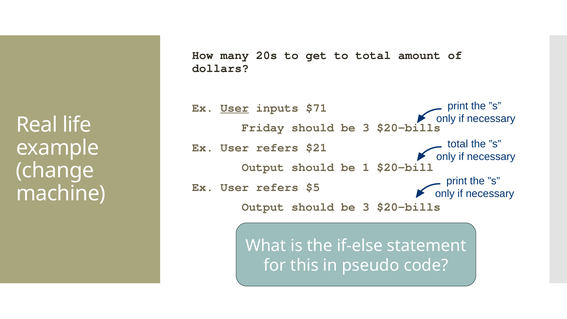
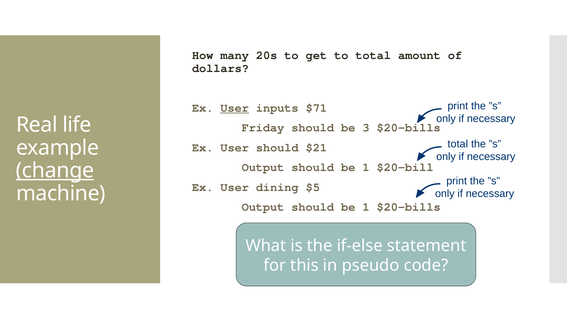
refers at (277, 148): refers -> should
change underline: none -> present
refers at (277, 187): refers -> dining
3 at (366, 207): 3 -> 1
